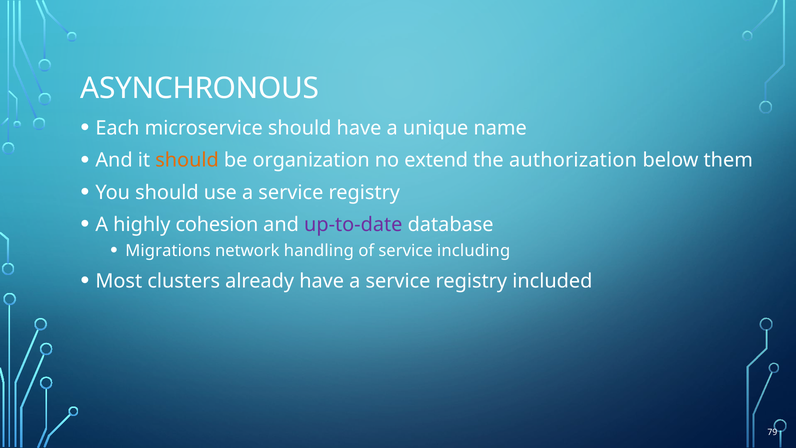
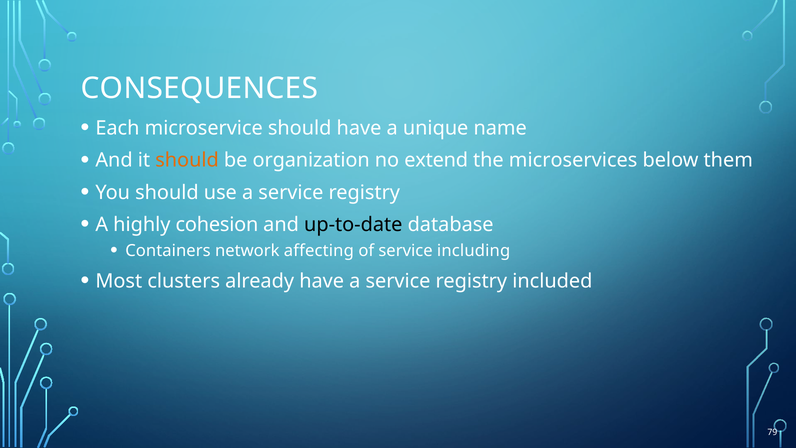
ASYNCHRONOUS: ASYNCHRONOUS -> CONSEQUENCES
authorization: authorization -> microservices
up-to-date colour: purple -> black
Migrations: Migrations -> Containers
handling: handling -> affecting
